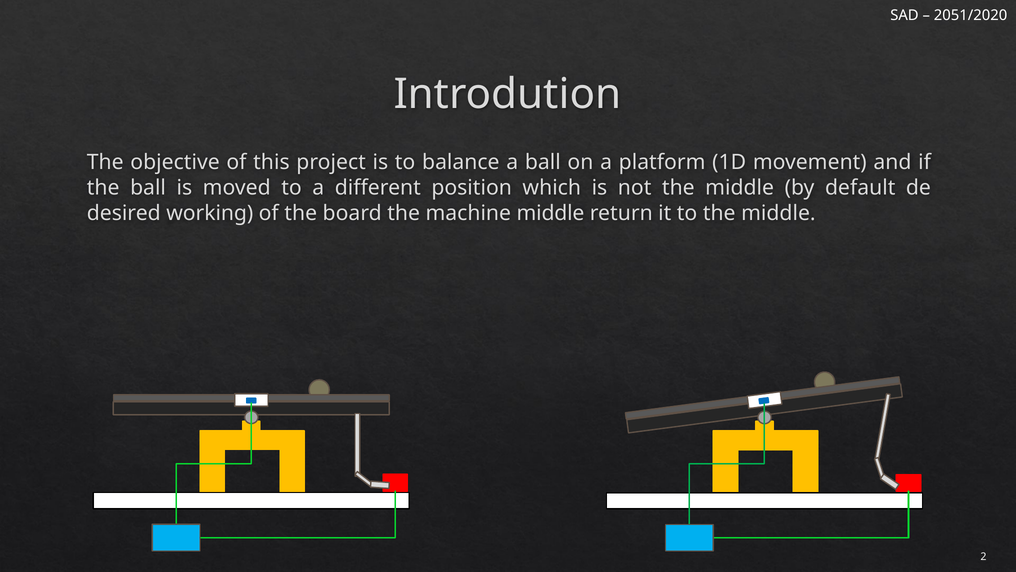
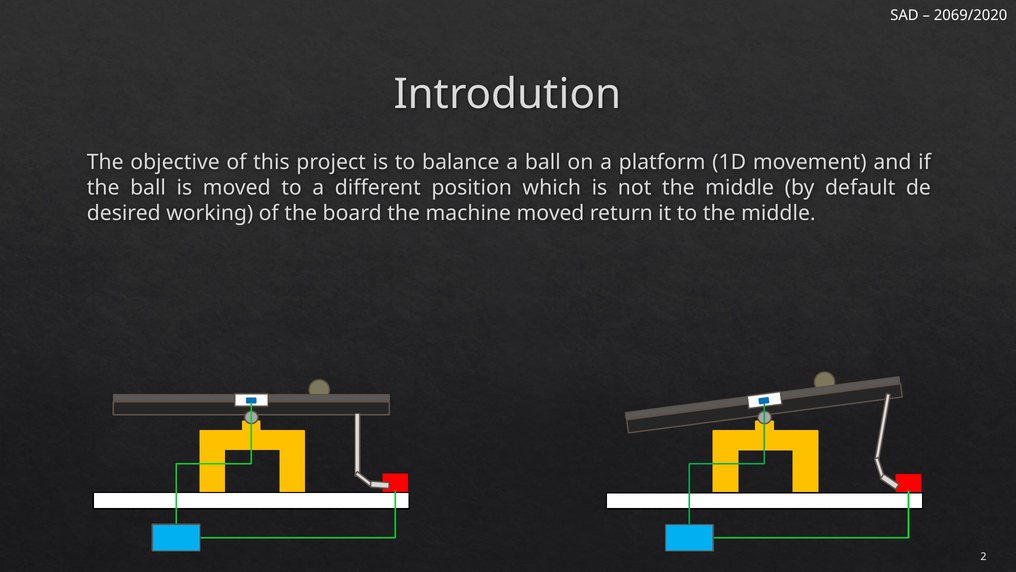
2051/2020: 2051/2020 -> 2069/2020
machine middle: middle -> moved
